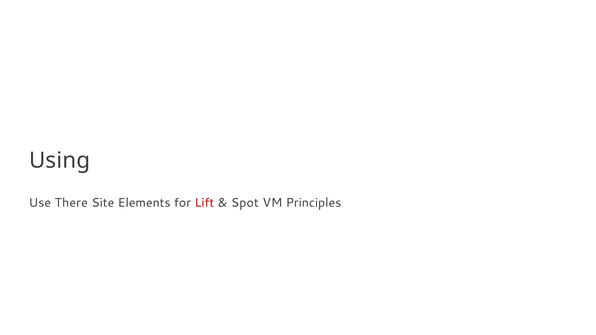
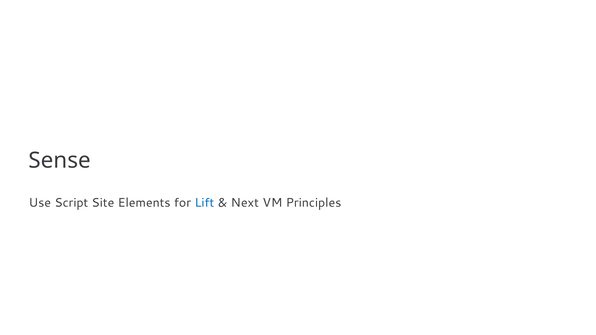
Using: Using -> Sense
There: There -> Script
Lift colour: red -> blue
Spot: Spot -> Next
